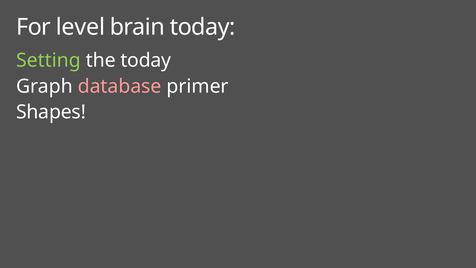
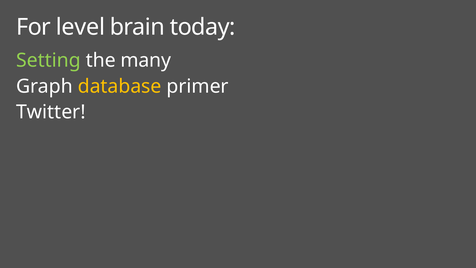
the today: today -> many
database colour: pink -> yellow
Shapes: Shapes -> Twitter
